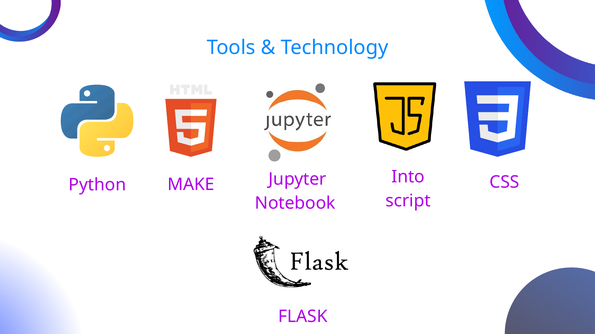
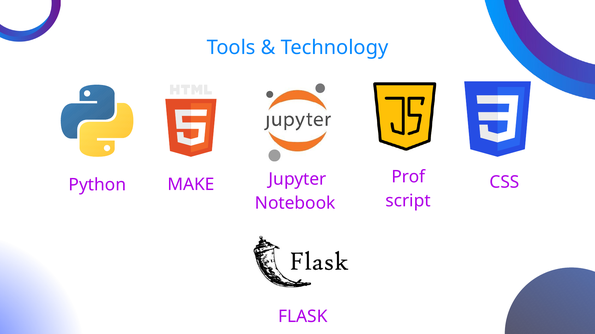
Into: Into -> Prof
